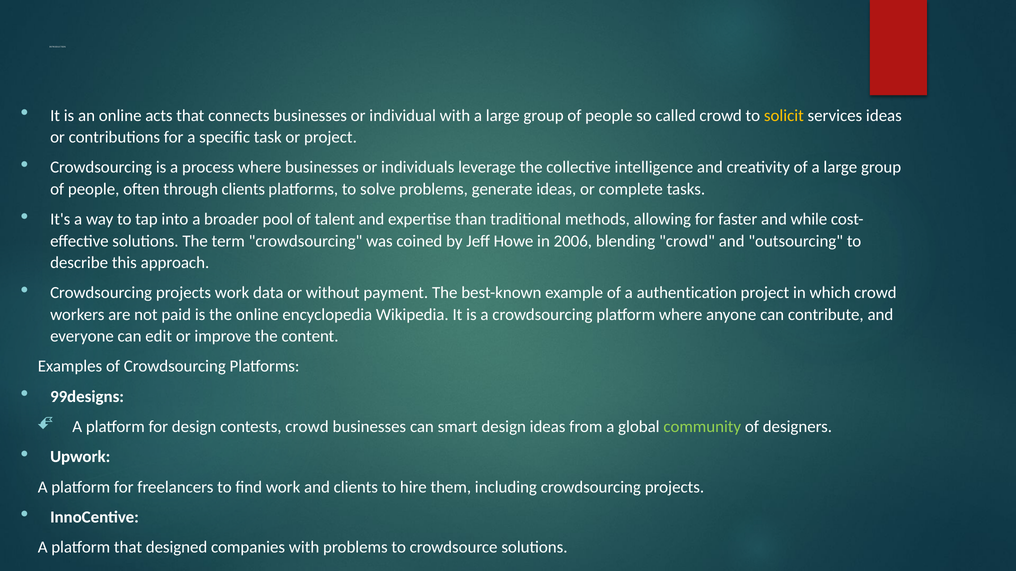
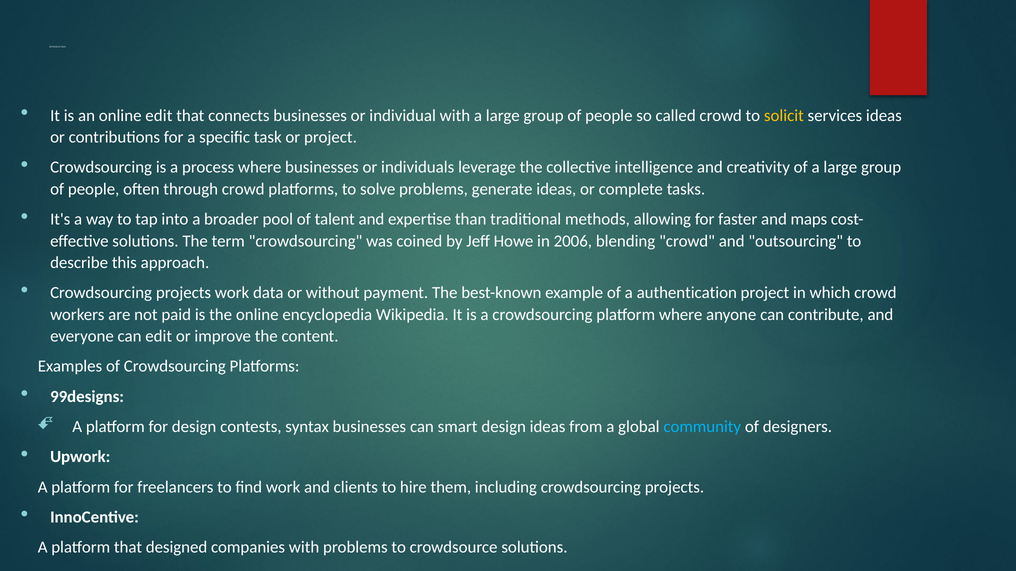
online acts: acts -> edit
through clients: clients -> crowd
while: while -> maps
contests crowd: crowd -> syntax
community colour: light green -> light blue
